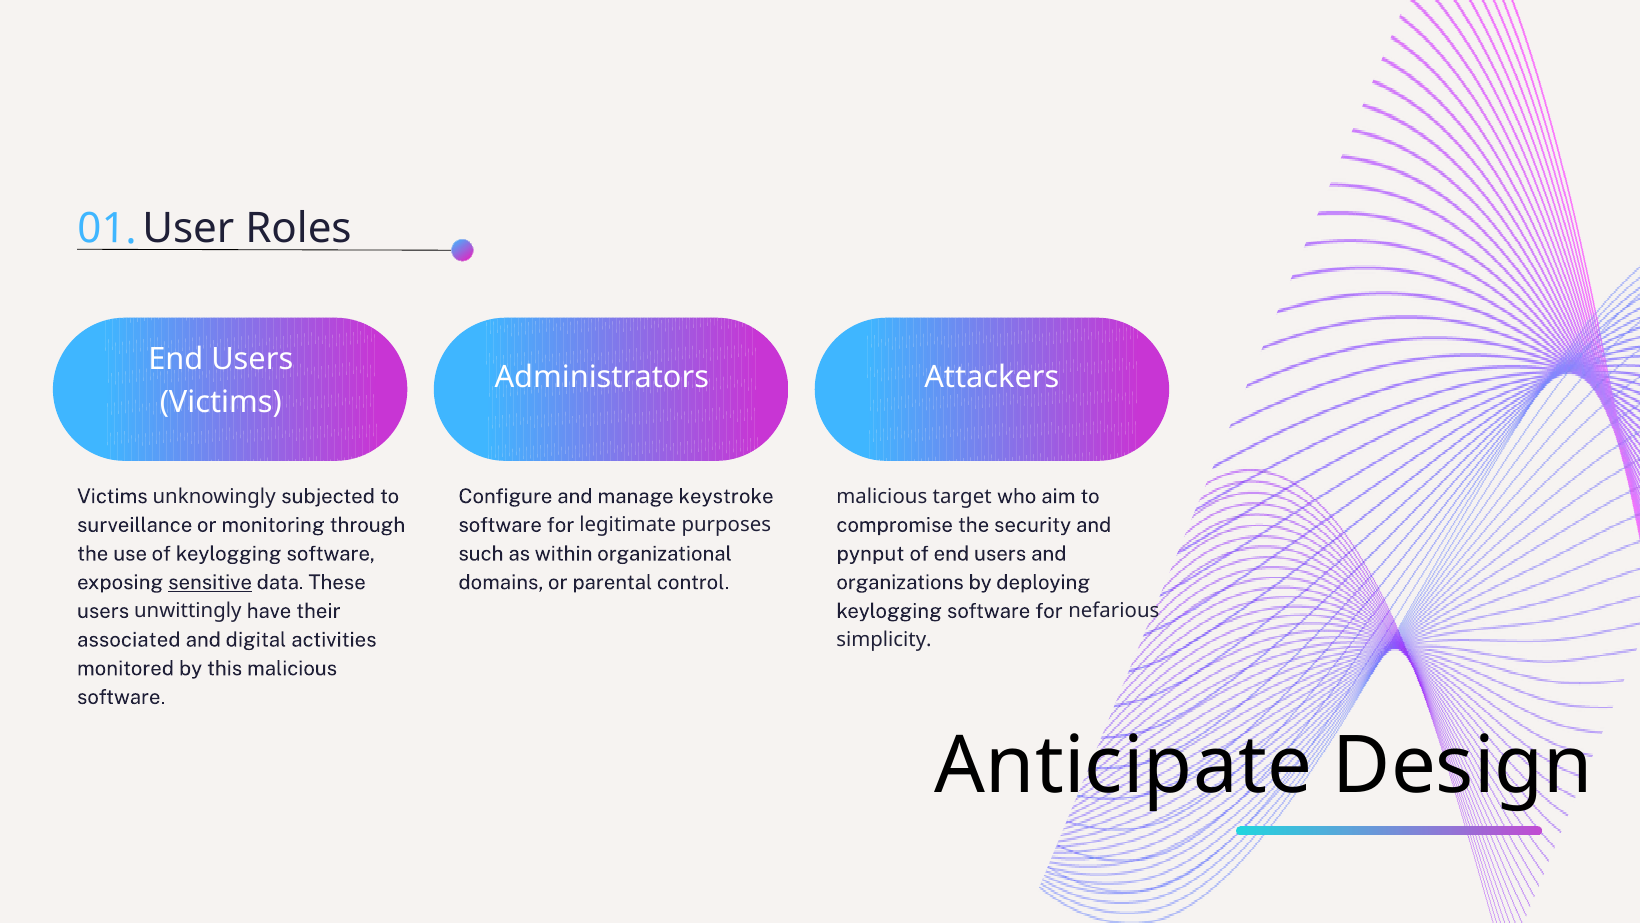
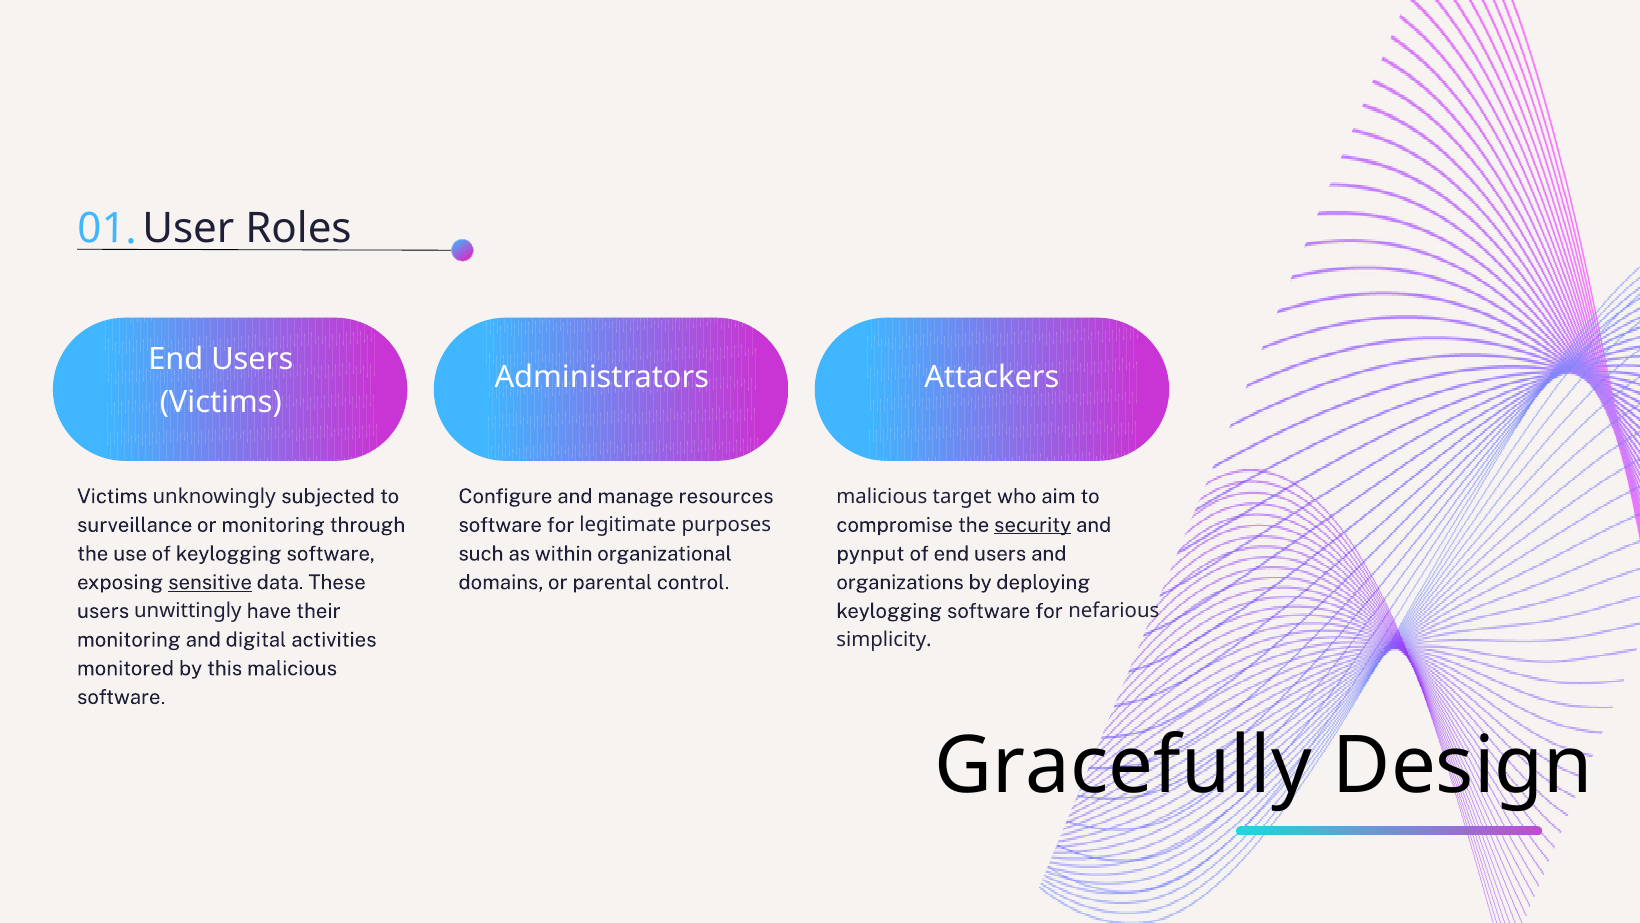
keystroke: keystroke -> resources
security underline: none -> present
associated at (129, 639): associated -> monitoring
Anticipate: Anticipate -> Gracefully
